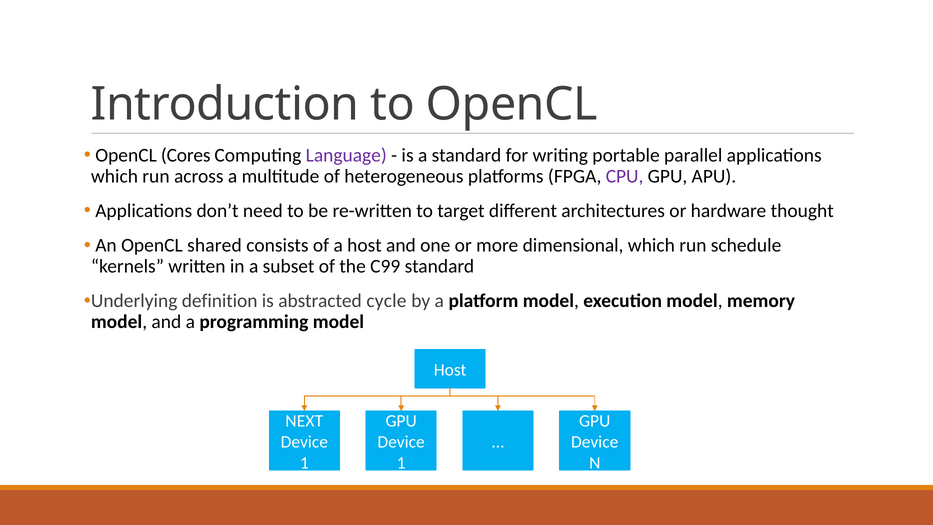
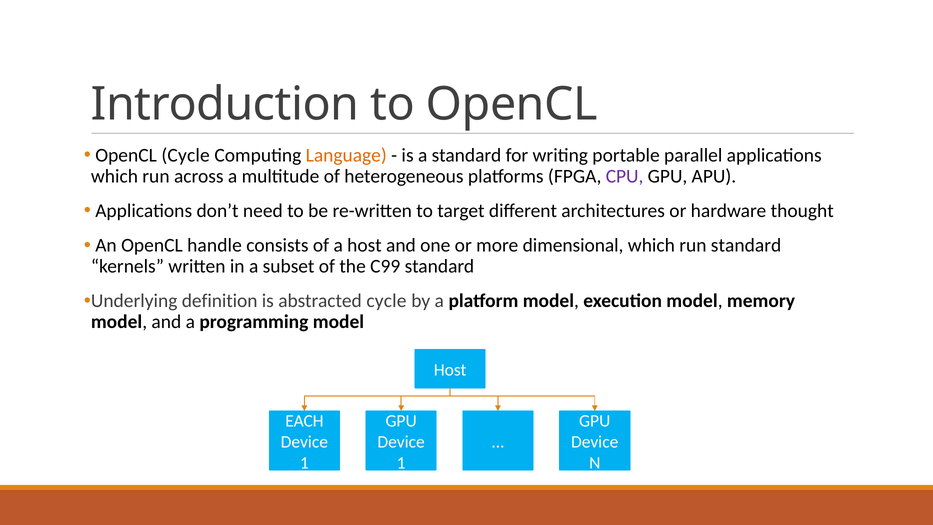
OpenCL Cores: Cores -> Cycle
Language colour: purple -> orange
shared: shared -> handle
run schedule: schedule -> standard
NEXT: NEXT -> EACH
